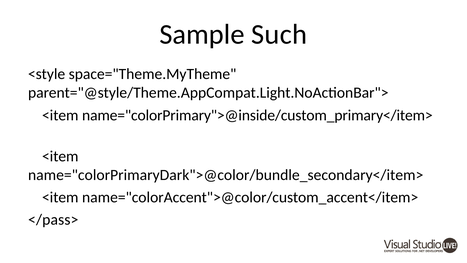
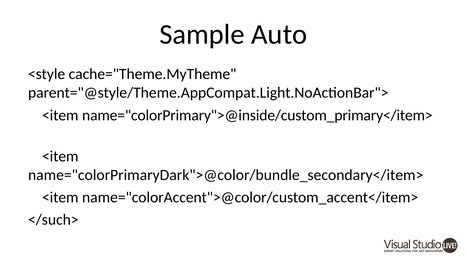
Such: Such -> Auto
space="Theme.MyTheme: space="Theme.MyTheme -> cache="Theme.MyTheme
</pass>: </pass> -> </such>
